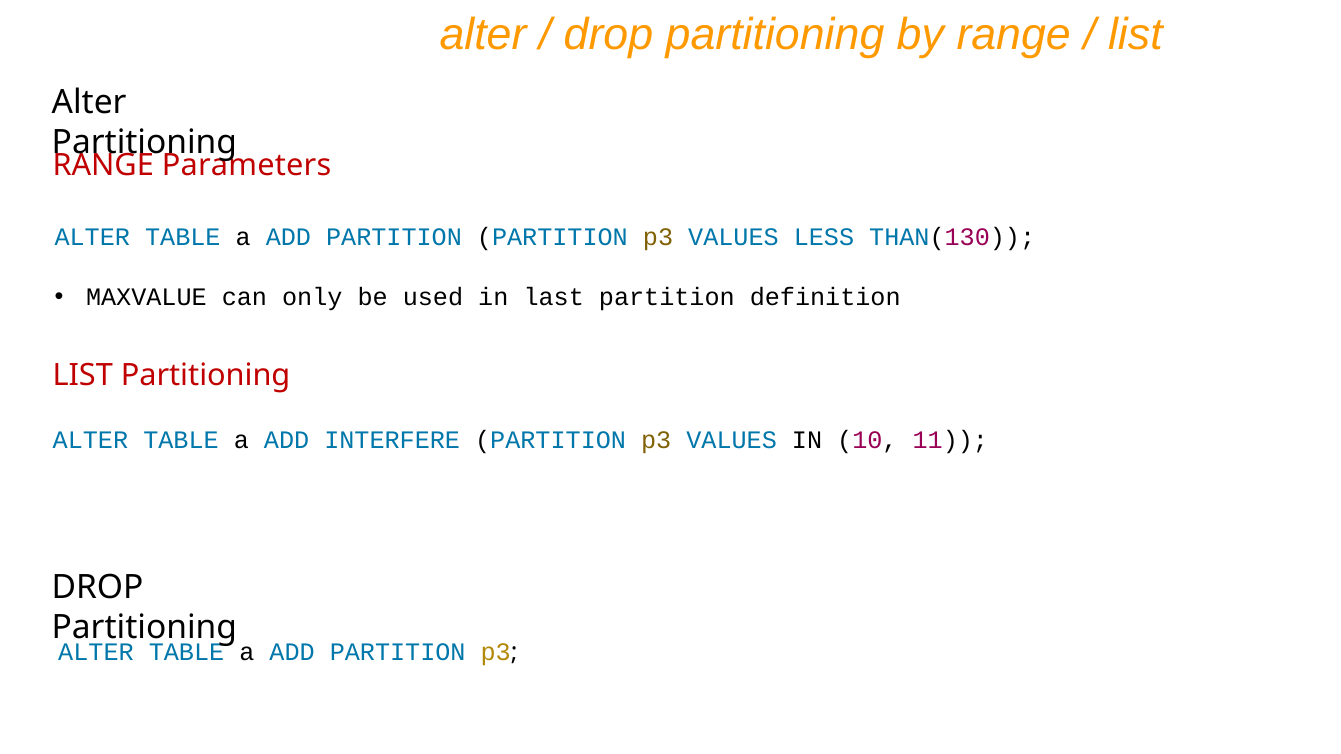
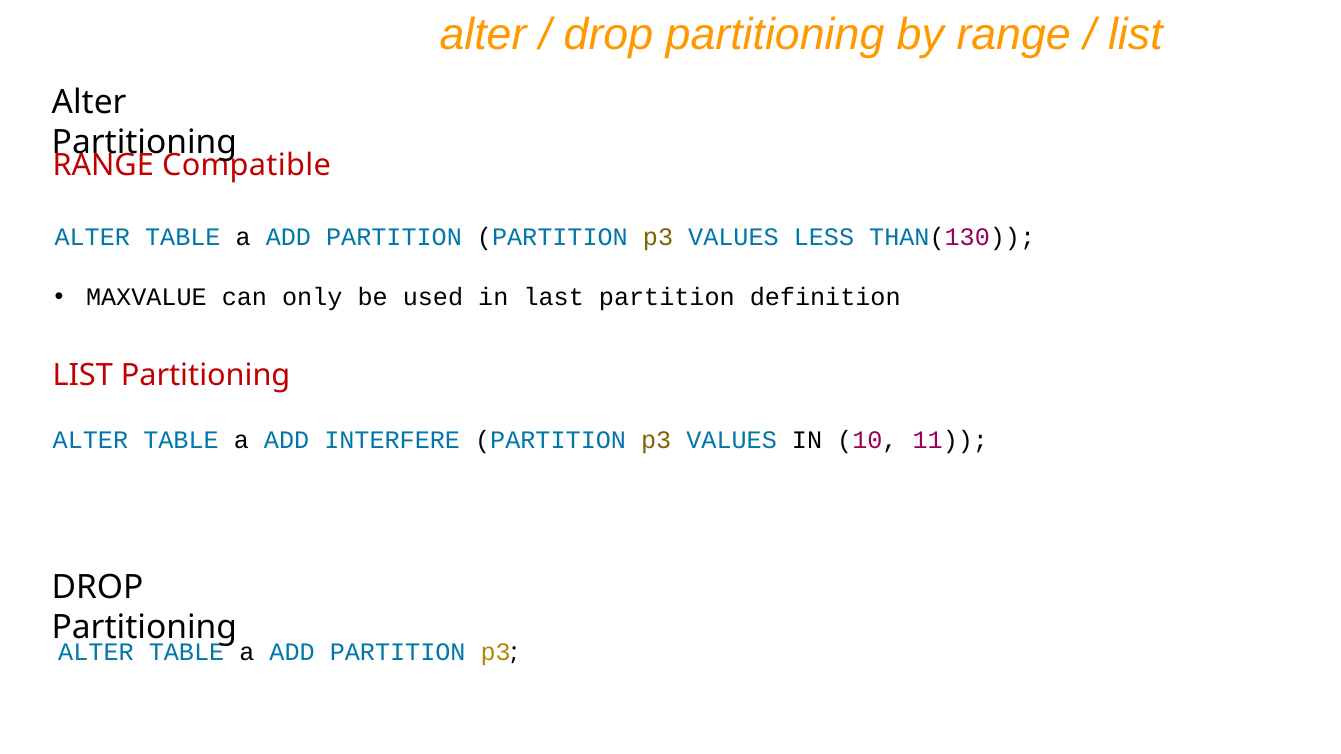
Parameters: Parameters -> Compatible
